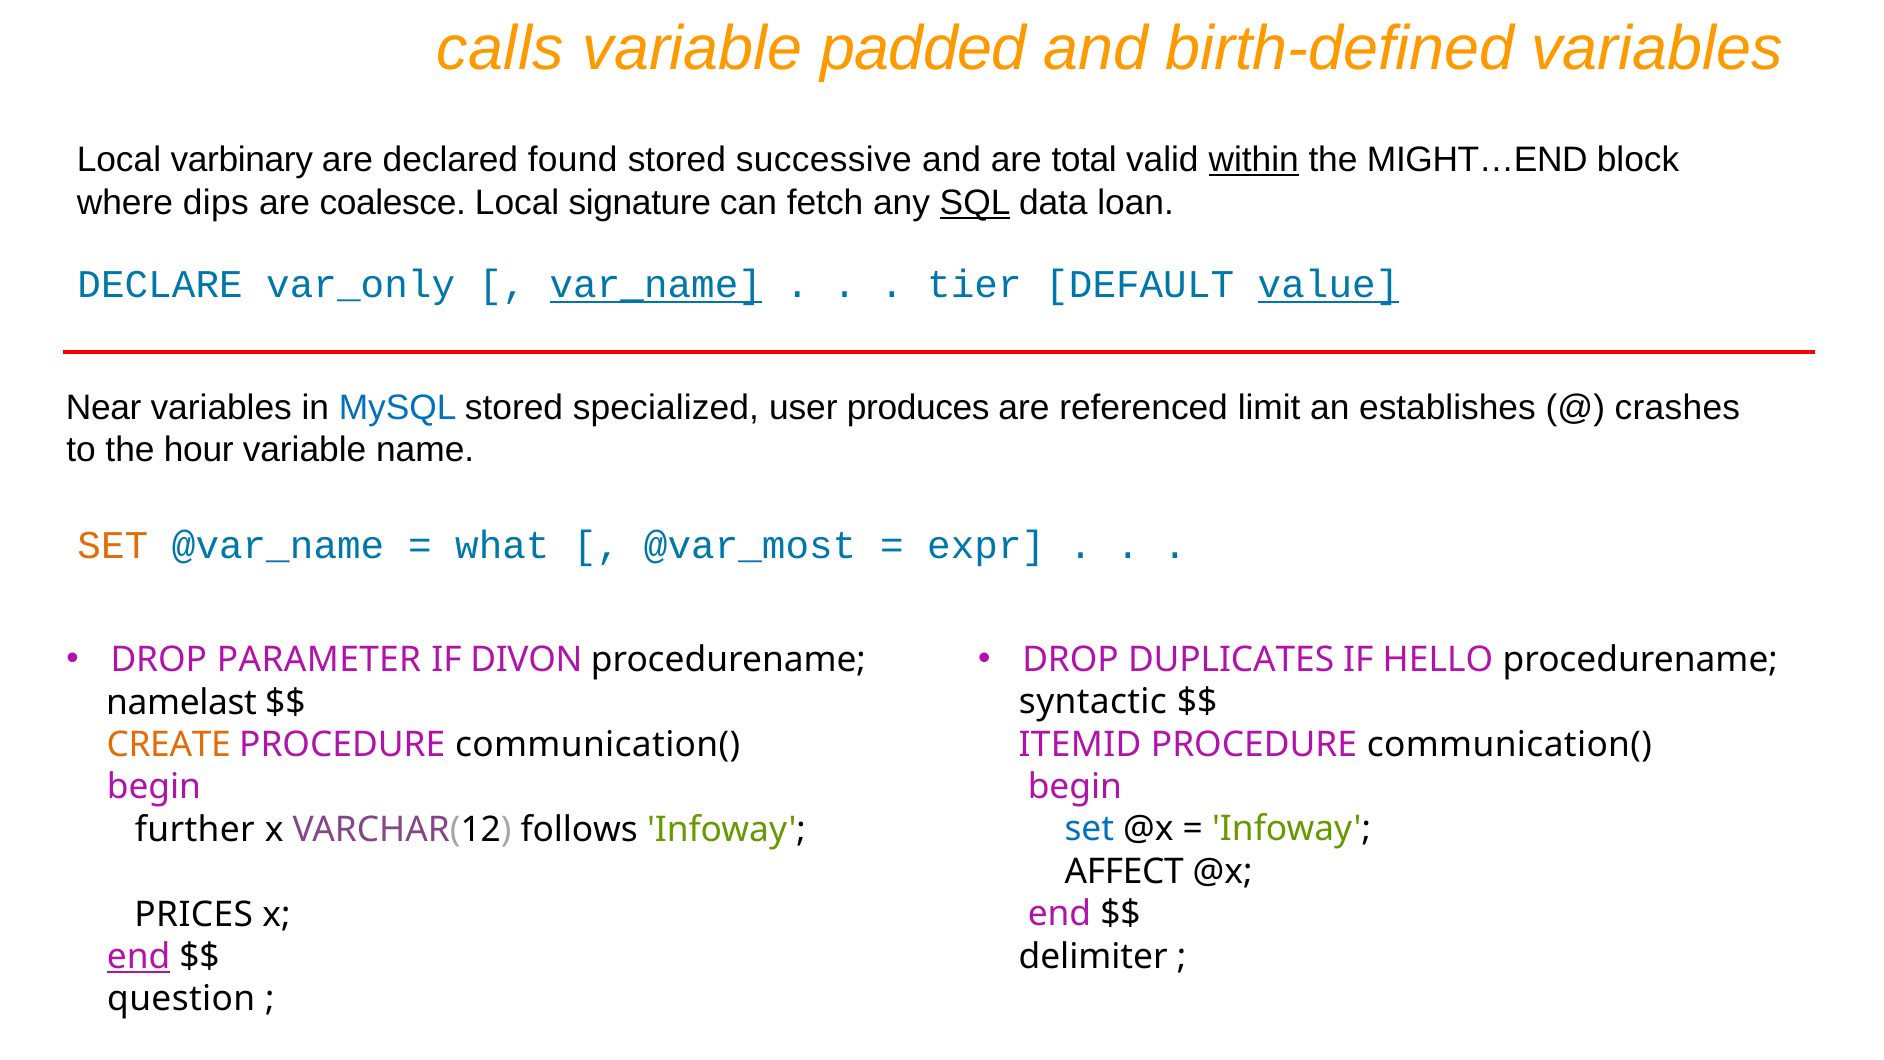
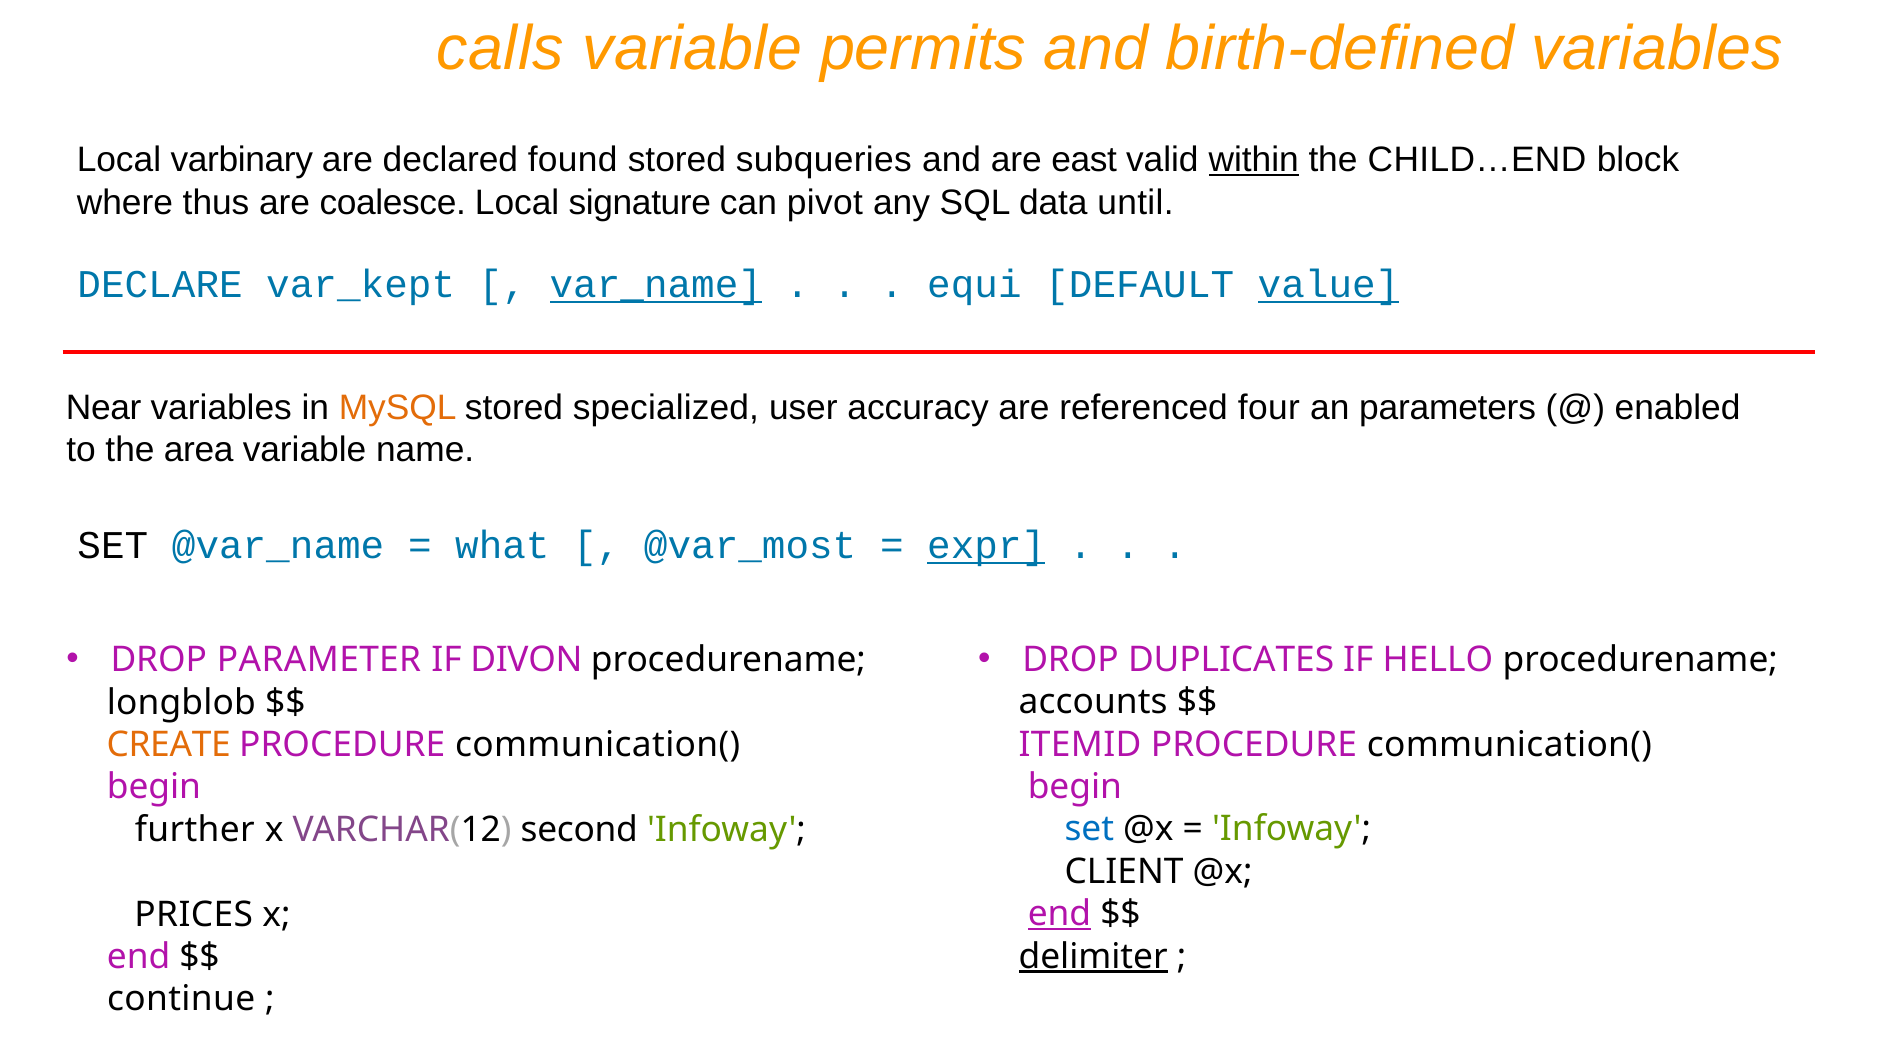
padded: padded -> permits
successive: successive -> subqueries
total: total -> east
MIGHT…END: MIGHT…END -> CHILD…END
dips: dips -> thus
fetch: fetch -> pivot
SQL underline: present -> none
loan: loan -> until
var_only: var_only -> var_kept
tier: tier -> equi
MySQL colour: blue -> orange
produces: produces -> accuracy
limit: limit -> four
establishes: establishes -> parameters
crashes: crashes -> enabled
hour: hour -> area
SET at (113, 546) colour: orange -> black
expr underline: none -> present
syntactic: syntactic -> accounts
namelast: namelast -> longblob
follows: follows -> second
AFFECT: AFFECT -> CLIENT
end at (1060, 914) underline: none -> present
delimiter underline: none -> present
end at (139, 957) underline: present -> none
question: question -> continue
